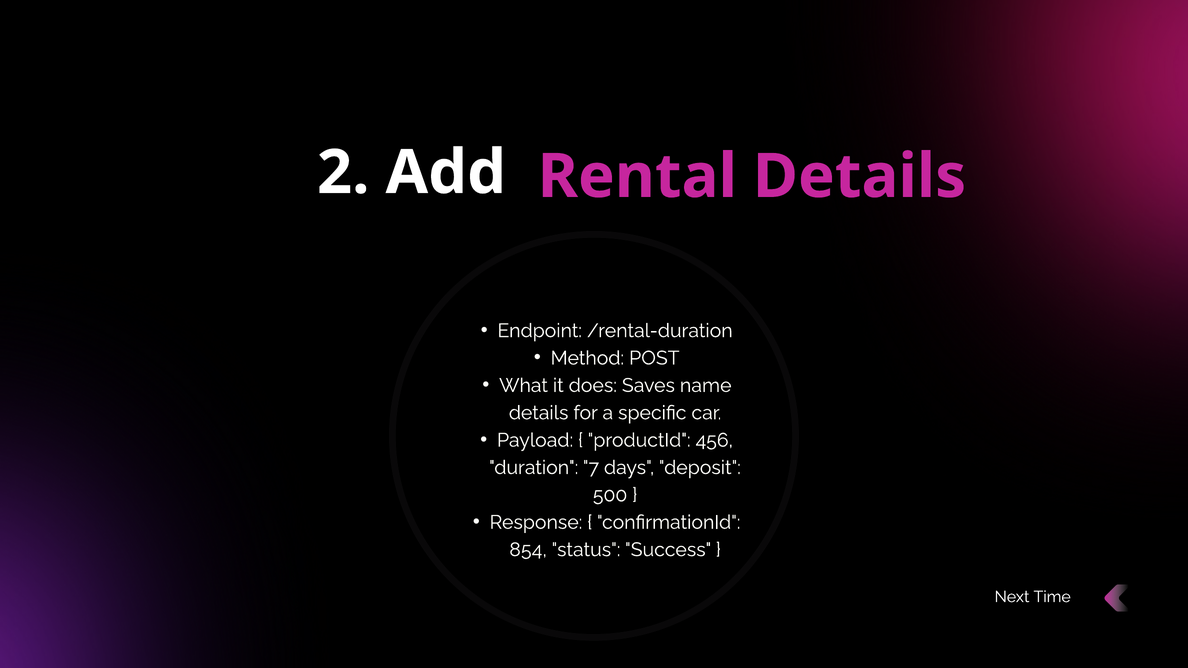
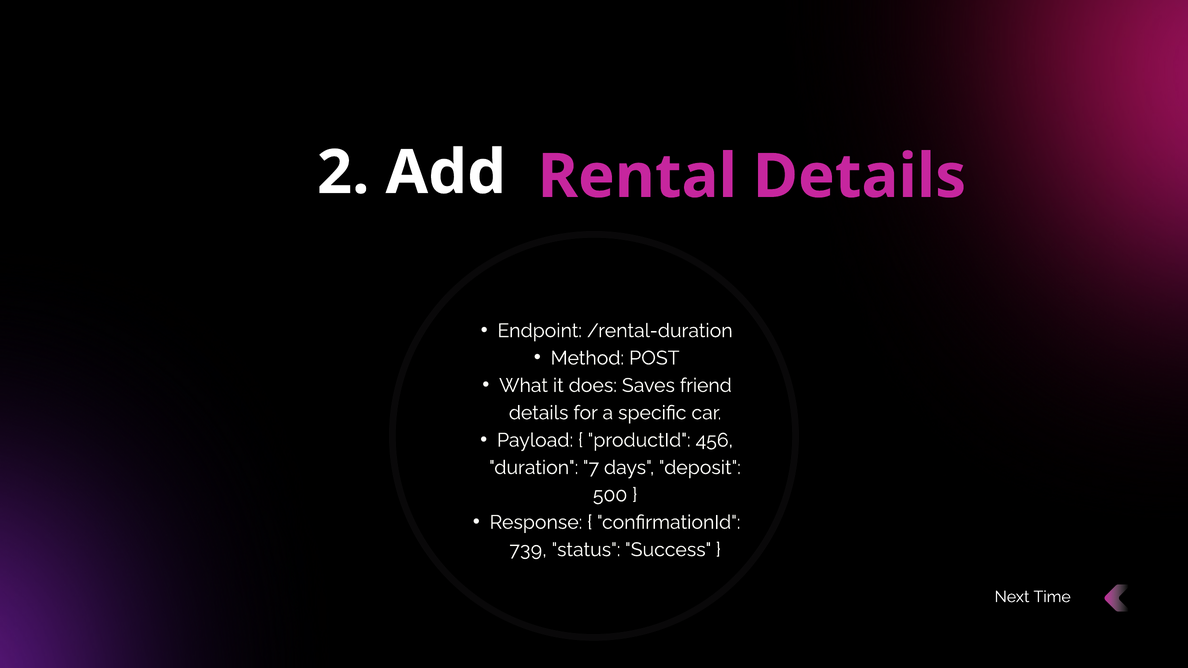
name: name -> friend
854: 854 -> 739
